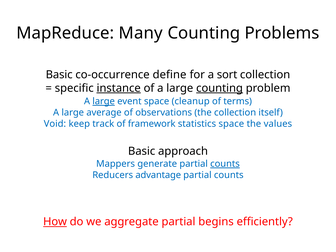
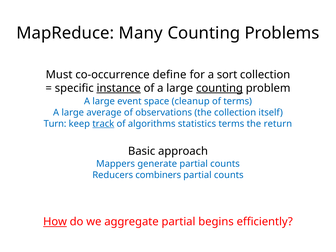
Basic at (59, 75): Basic -> Must
large at (104, 101) underline: present -> none
Void: Void -> Turn
track underline: none -> present
framework: framework -> algorithms
statistics space: space -> terms
values: values -> return
counts at (225, 164) underline: present -> none
advantage: advantage -> combiners
